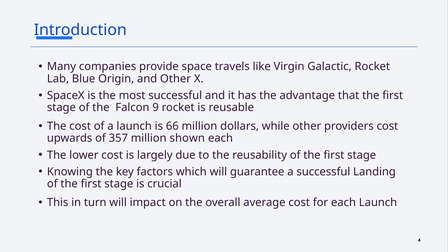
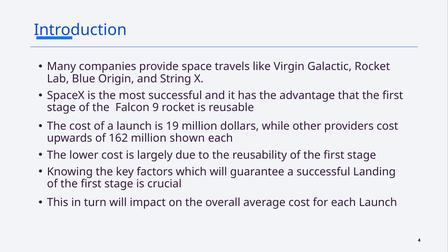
and Other: Other -> String
66: 66 -> 19
357: 357 -> 162
